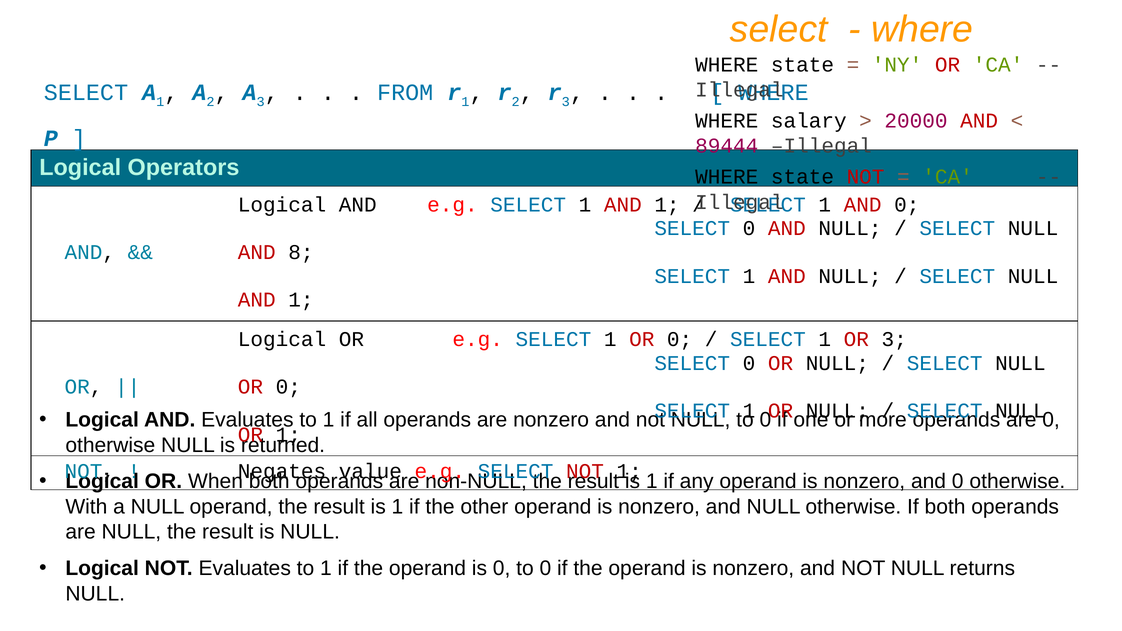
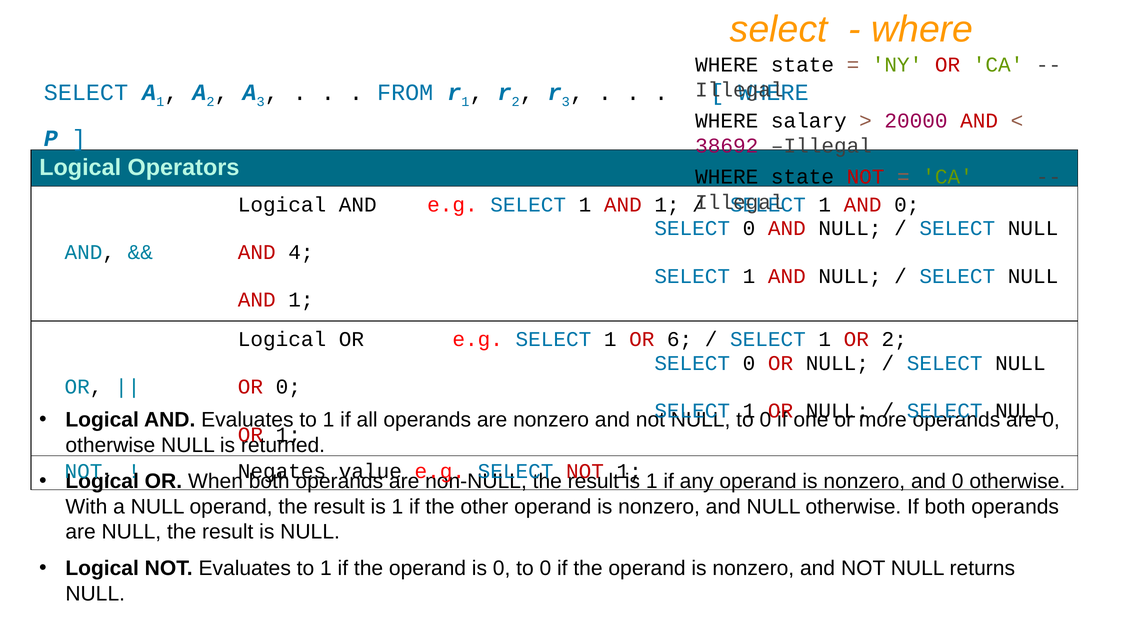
89444: 89444 -> 38692
8: 8 -> 4
1 OR 0: 0 -> 6
OR 3: 3 -> 2
